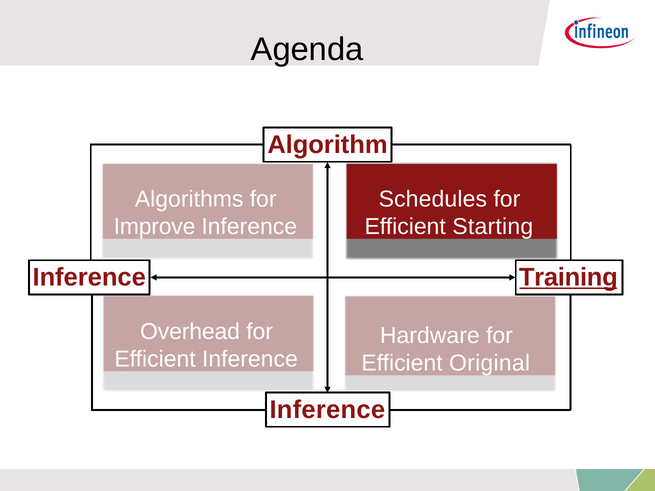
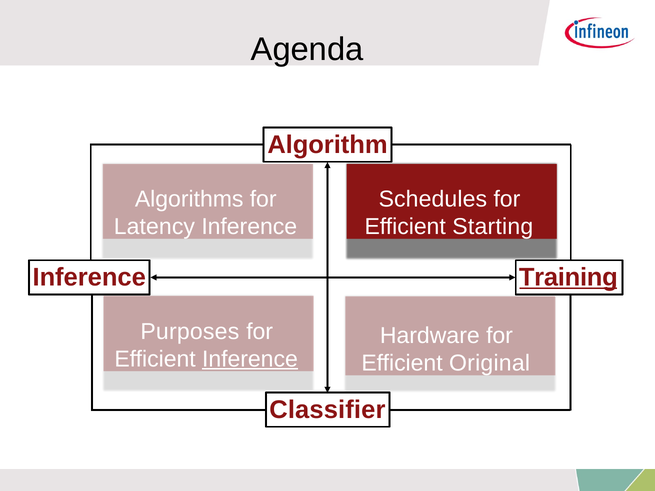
Improve: Improve -> Latency
Overhead: Overhead -> Purposes
Inference at (250, 359) underline: none -> present
Inference at (327, 410): Inference -> Classifier
